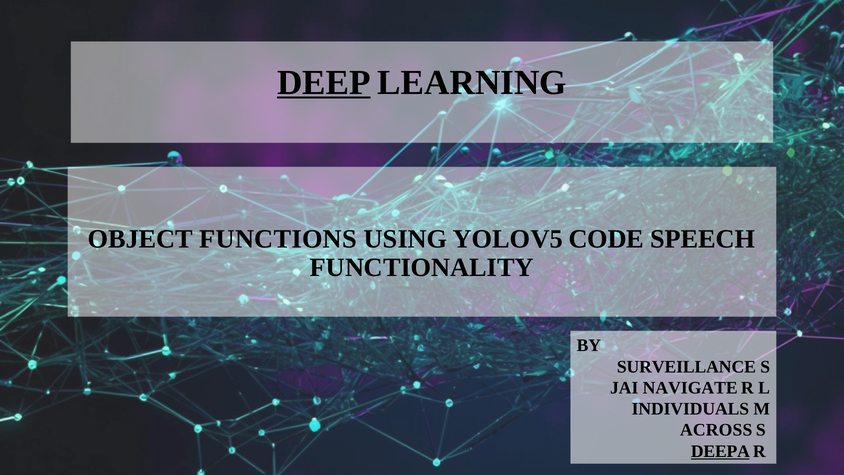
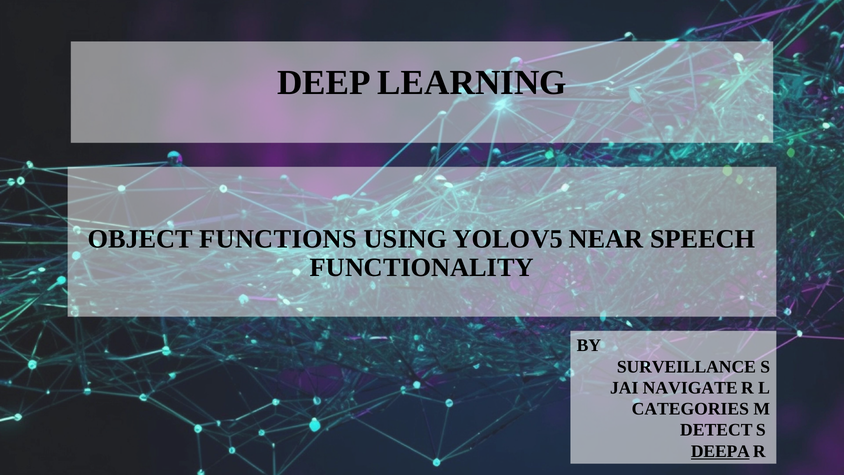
DEEP underline: present -> none
CODE: CODE -> NEAR
INDIVIDUALS: INDIVIDUALS -> CATEGORIES
ACROSS: ACROSS -> DETECT
